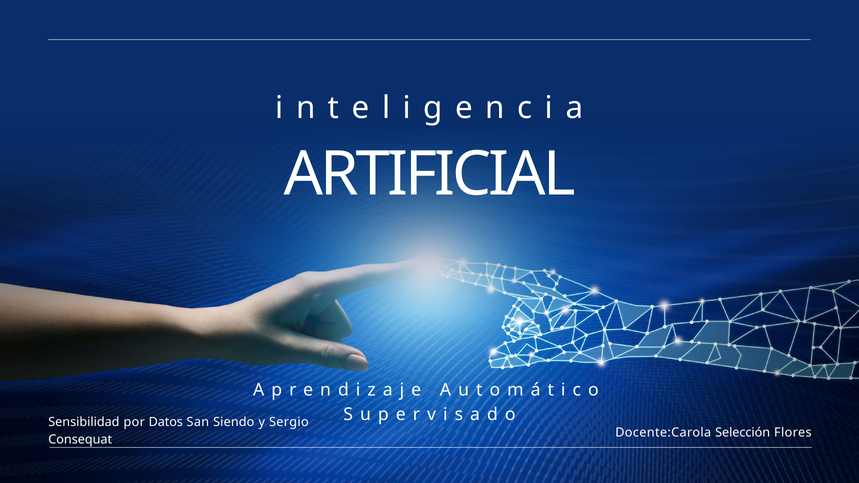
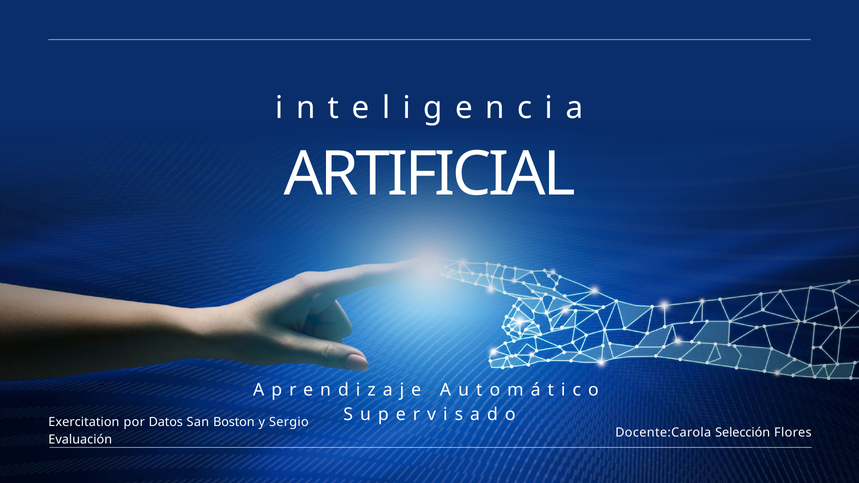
Sensibilidad: Sensibilidad -> Exercitation
Siendo: Siendo -> Boston
Consequat: Consequat -> Evaluación
